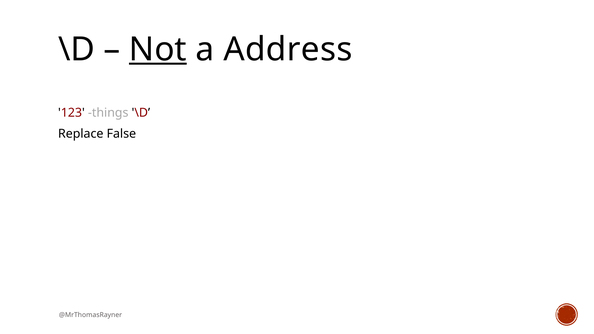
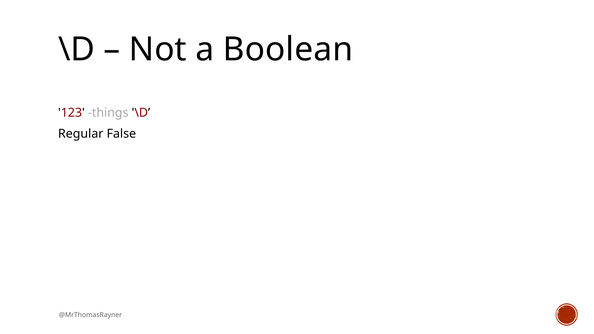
Not underline: present -> none
Address: Address -> Boolean
Replace: Replace -> Regular
